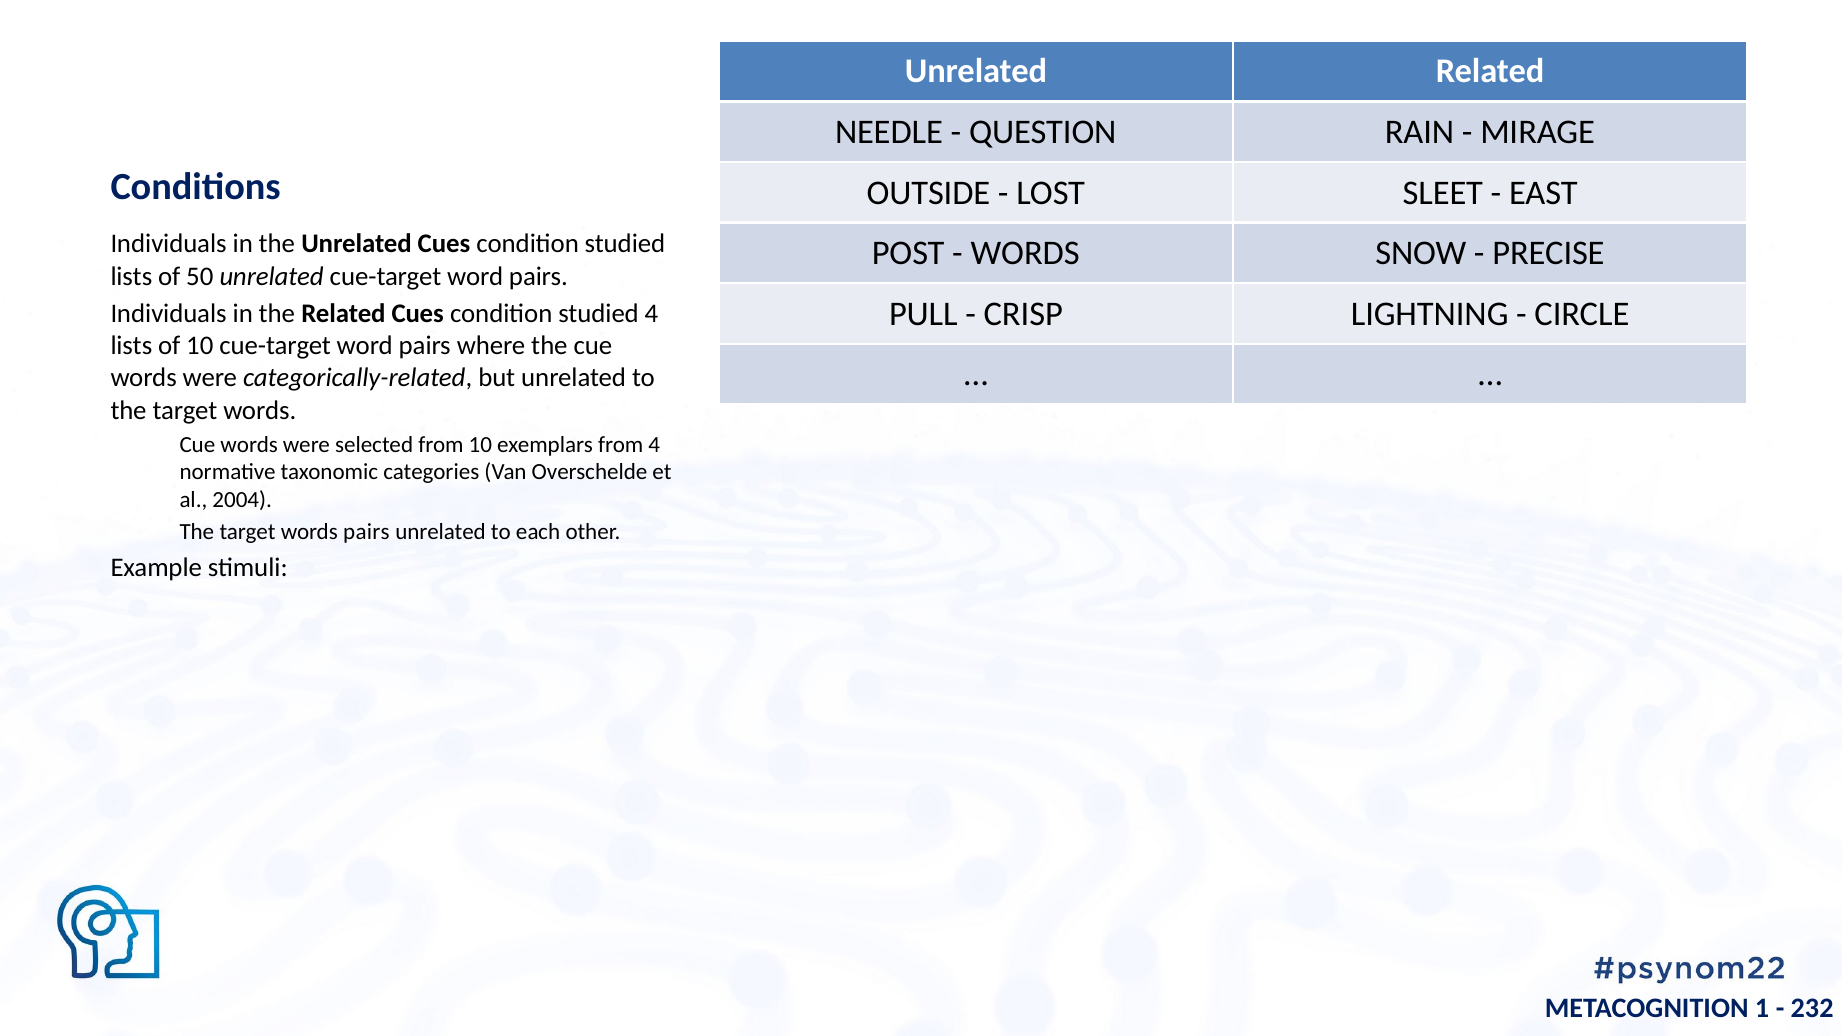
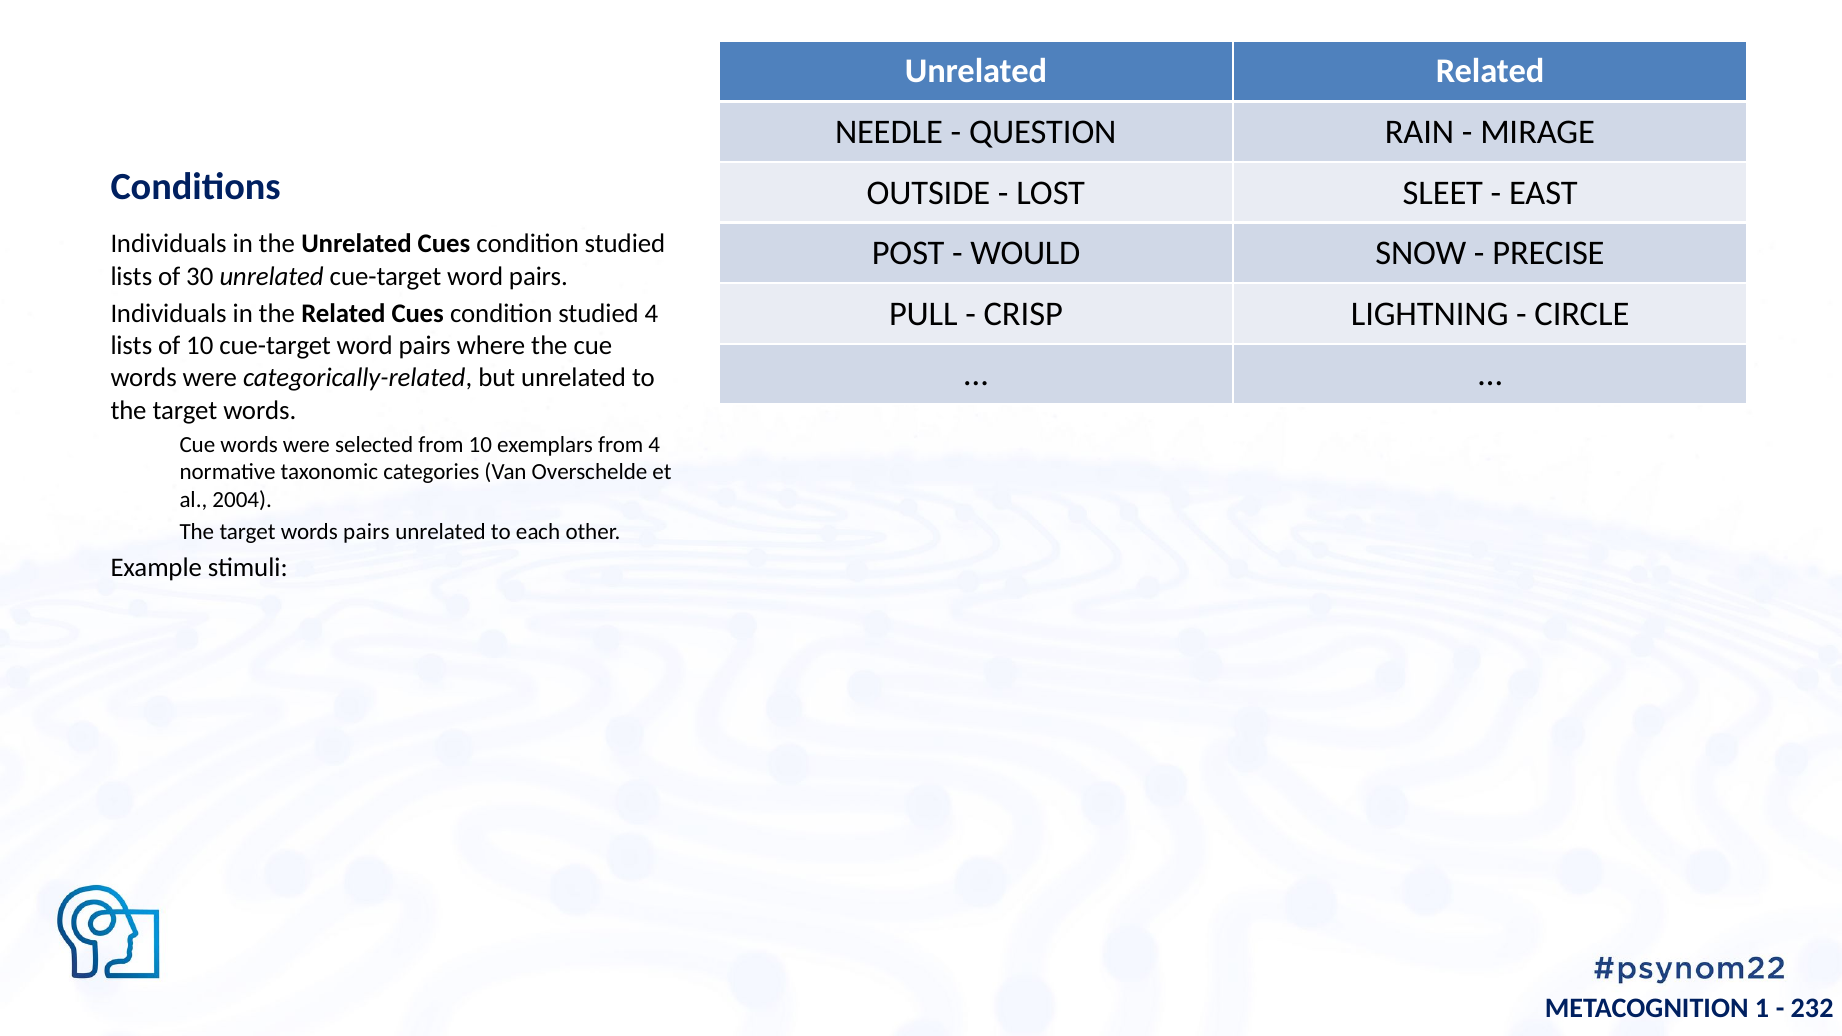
WORDS at (1025, 253): WORDS -> WOULD
50: 50 -> 30
